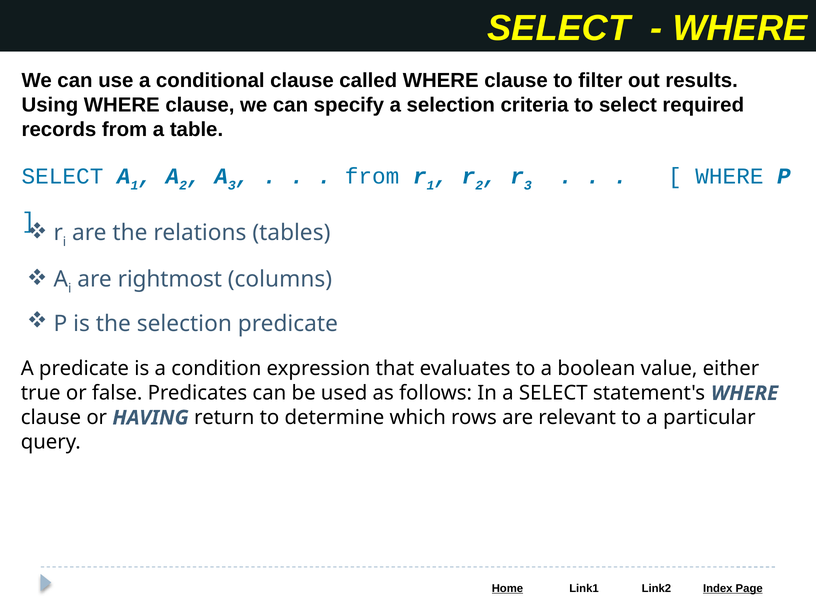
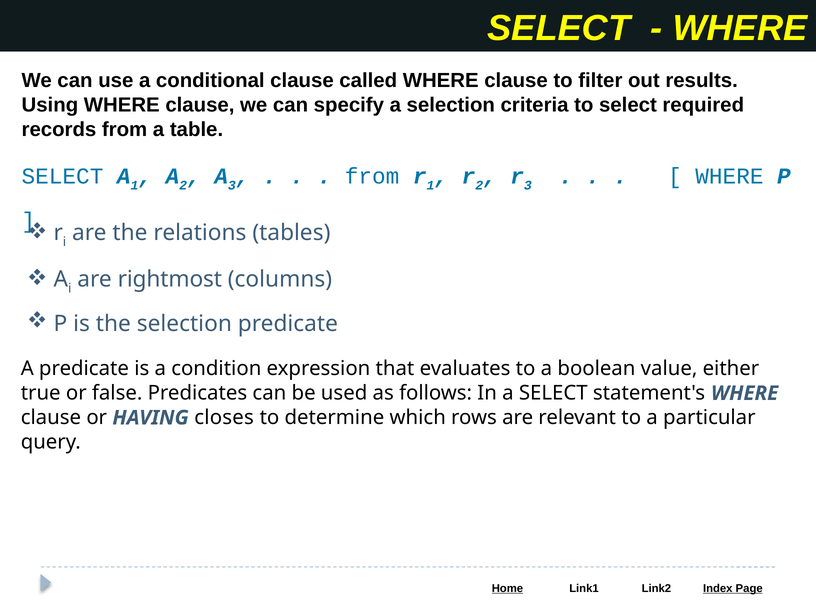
return: return -> closes
